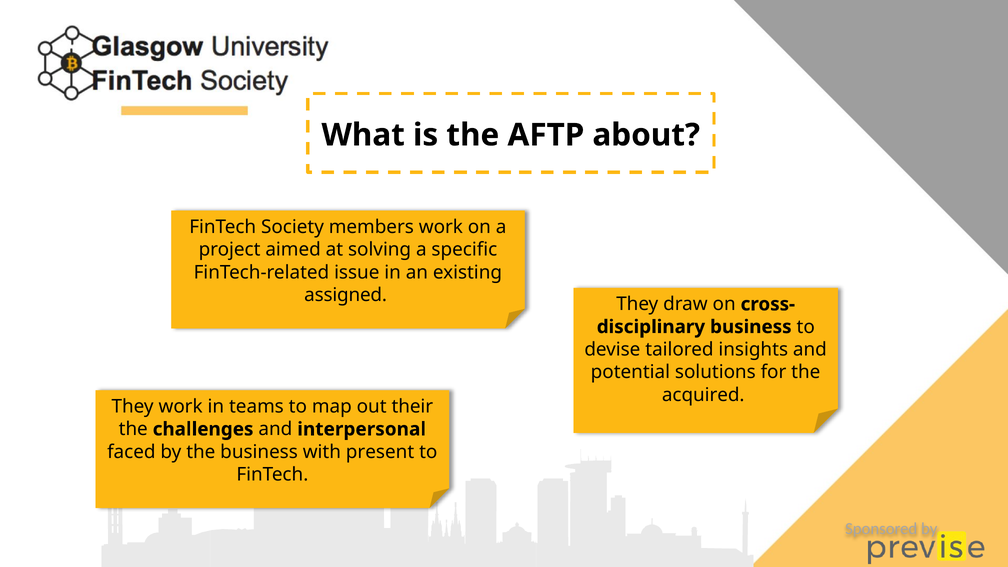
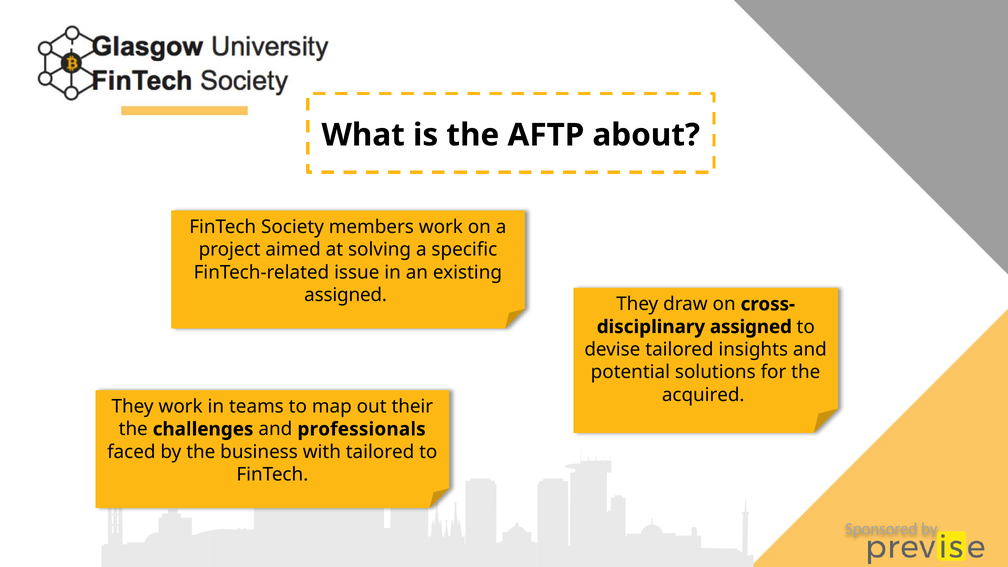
business at (751, 327): business -> assigned
interpersonal: interpersonal -> professionals
with present: present -> tailored
